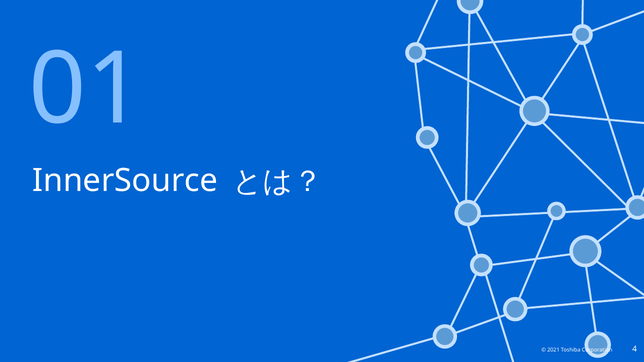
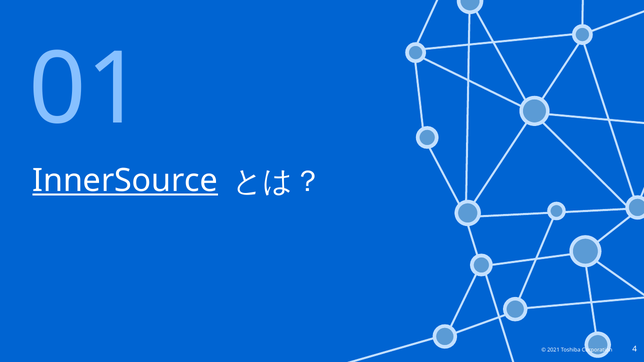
InnerSource underline: none -> present
